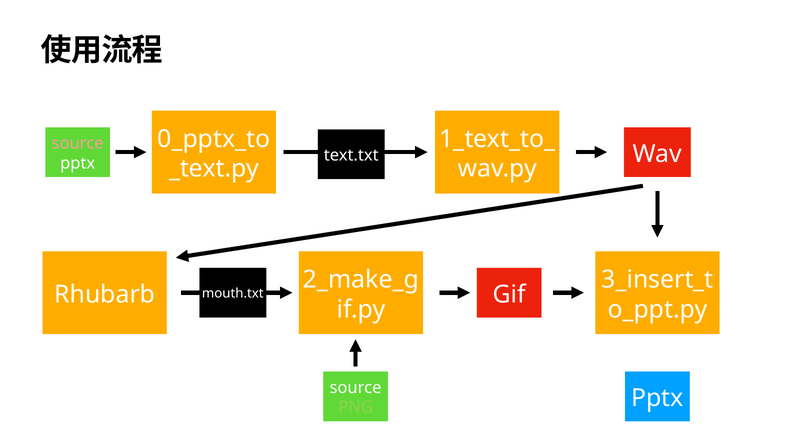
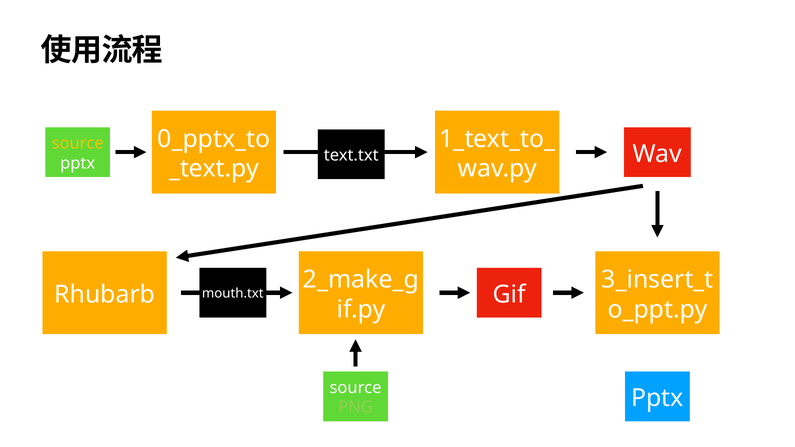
source at (78, 143) colour: pink -> yellow
